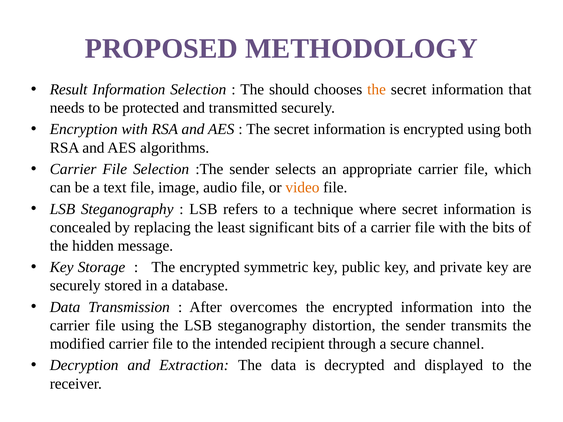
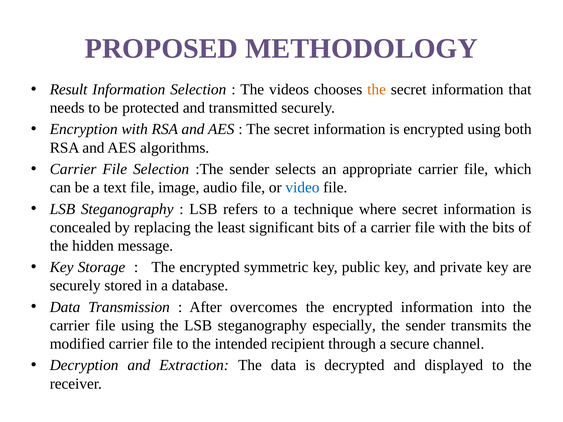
should: should -> videos
video colour: orange -> blue
distortion: distortion -> especially
